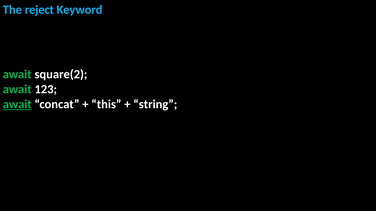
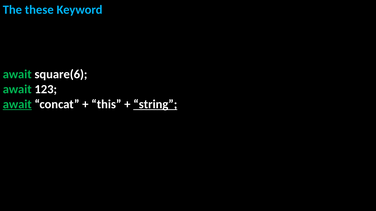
reject: reject -> these
square(2: square(2 -> square(6
string underline: none -> present
